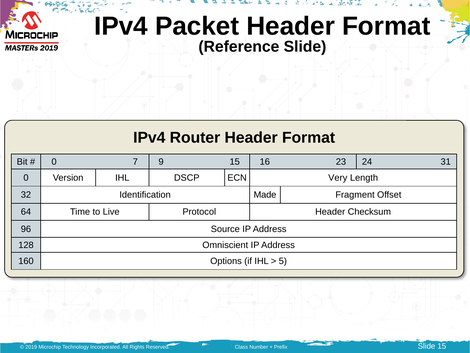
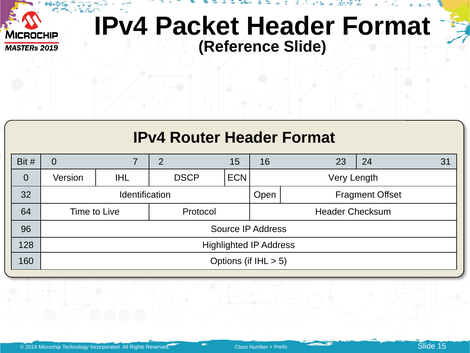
9: 9 -> 2
Made: Made -> Open
Omniscient: Omniscient -> Highlighted
